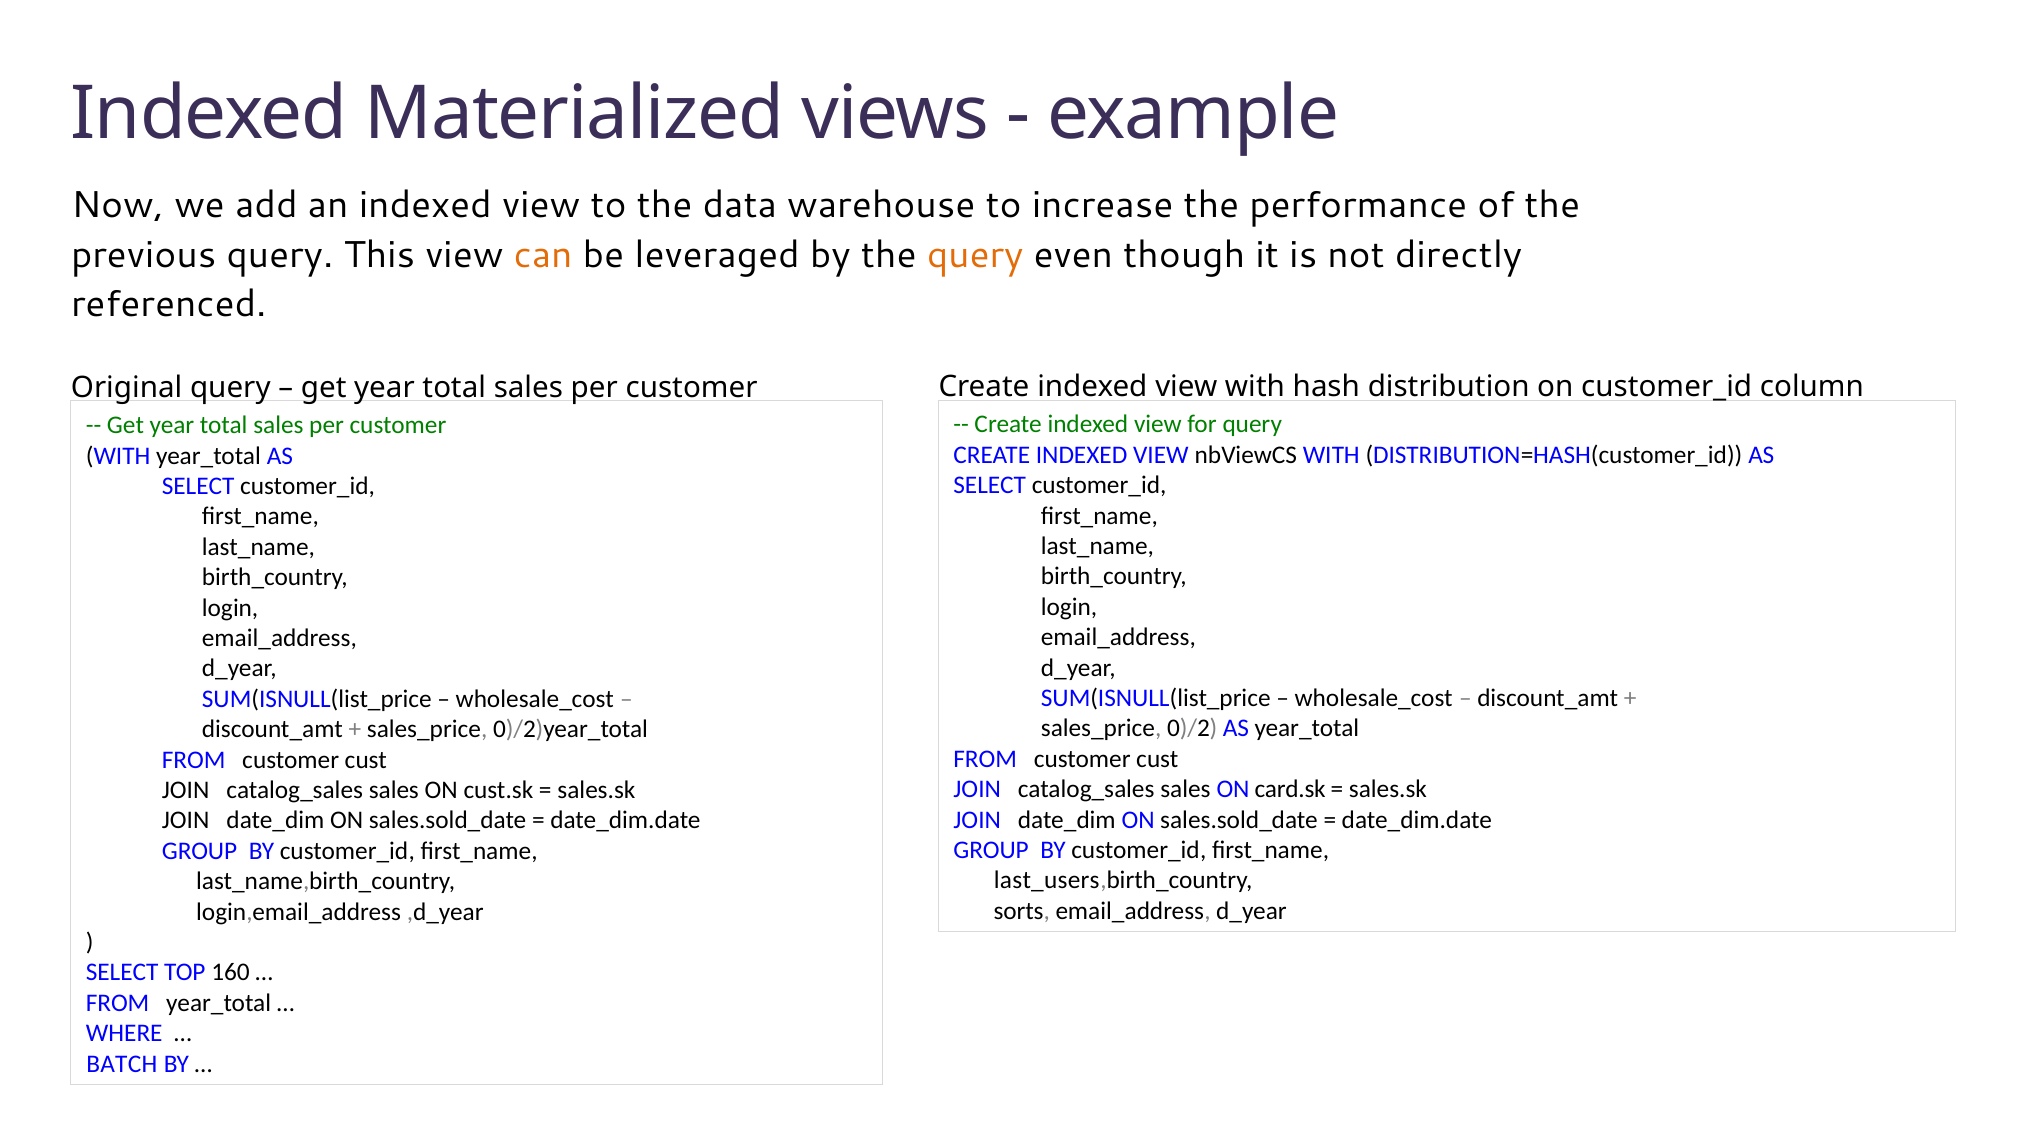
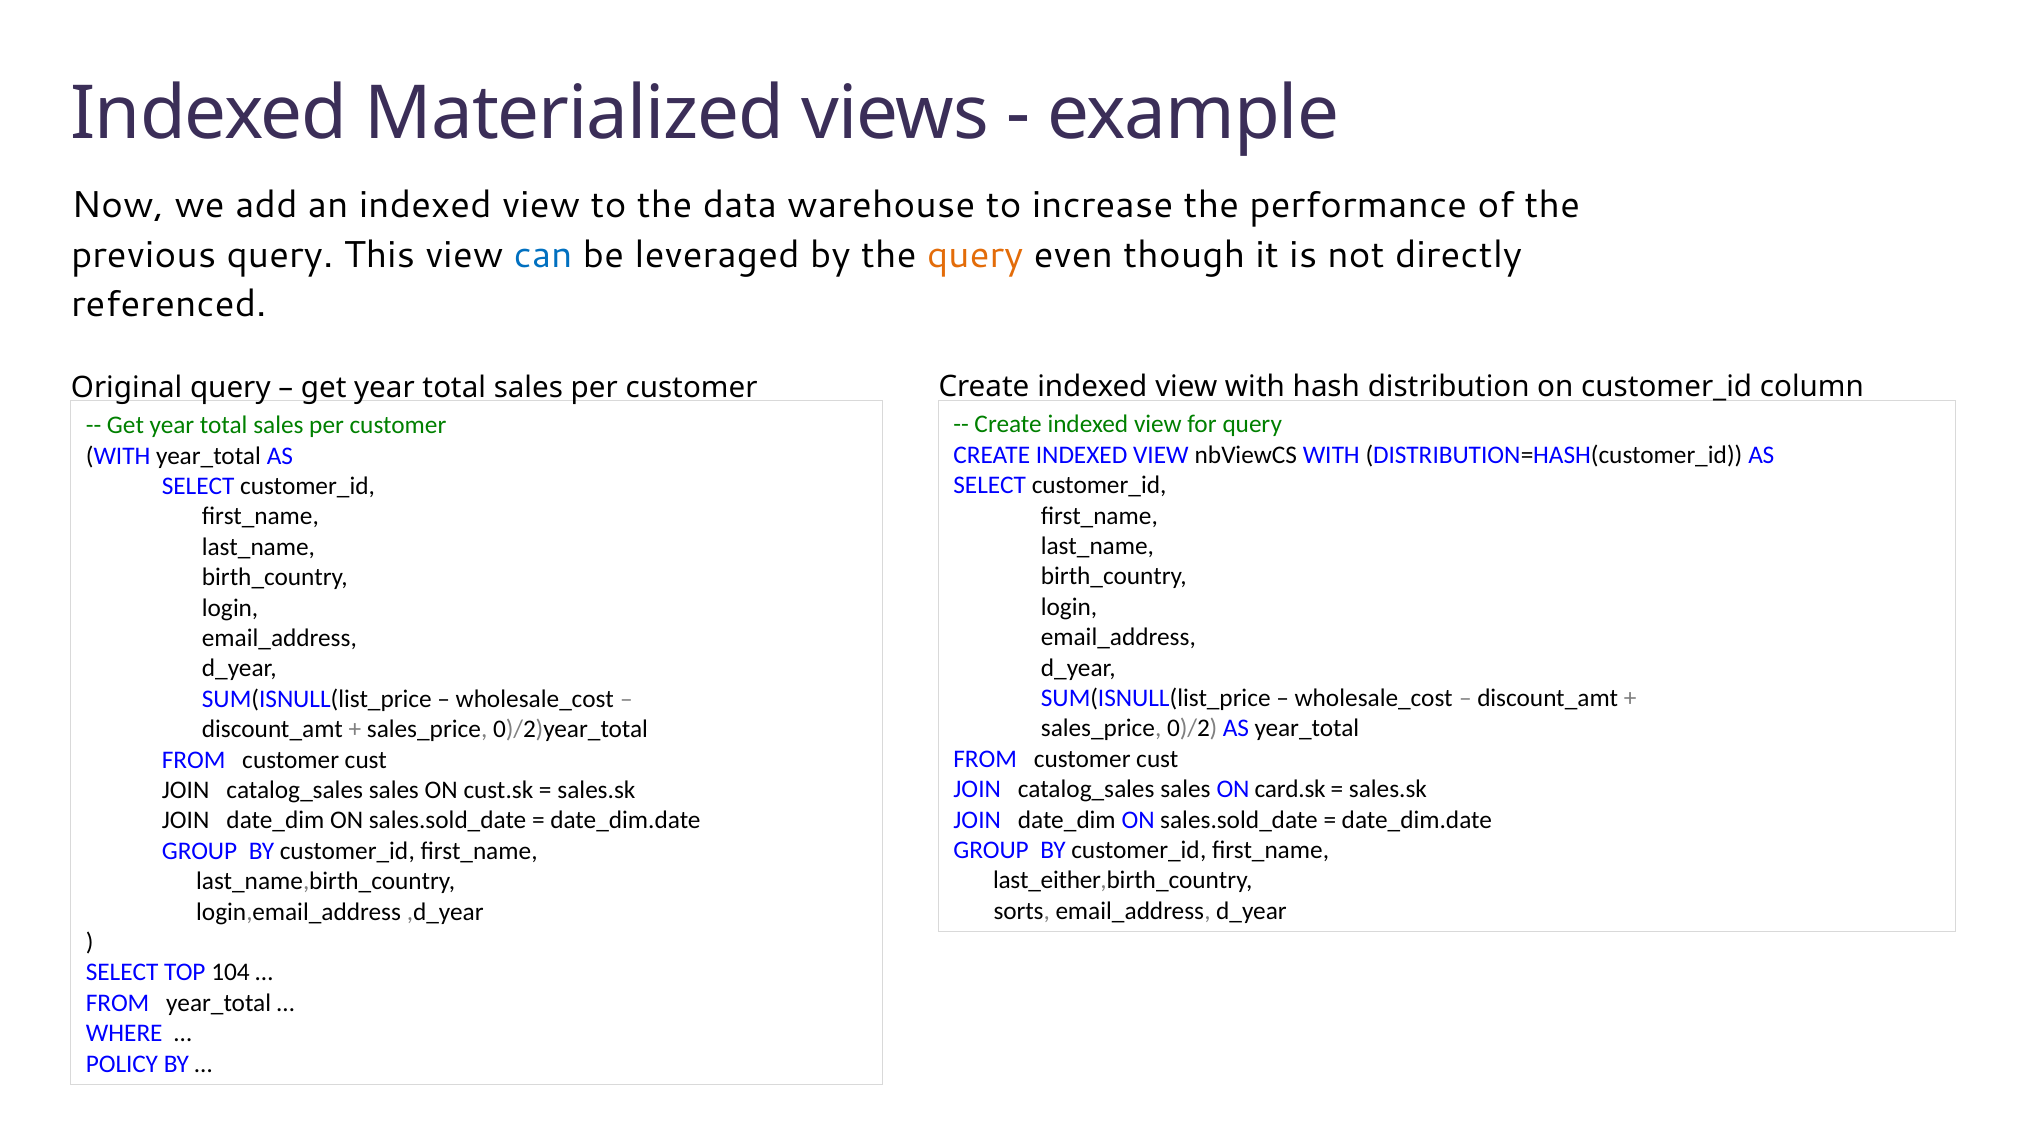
can colour: orange -> blue
last_users: last_users -> last_either
160: 160 -> 104
BATCH: BATCH -> POLICY
